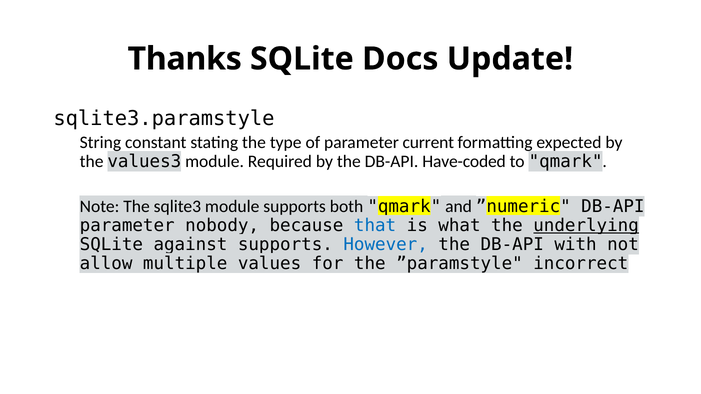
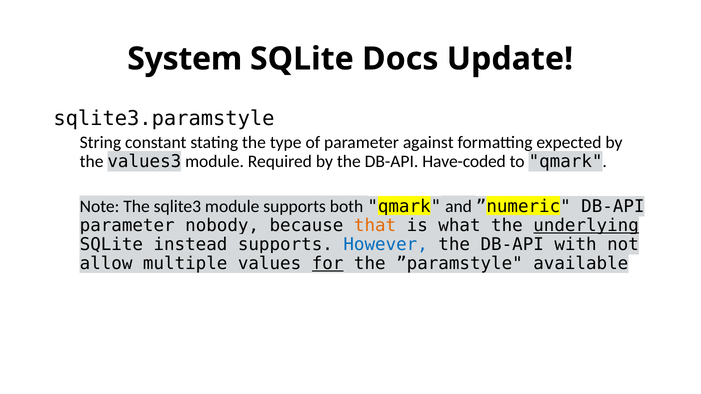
Thanks: Thanks -> System
current: current -> against
that colour: blue -> orange
against: against -> instead
for underline: none -> present
incorrect: incorrect -> available
